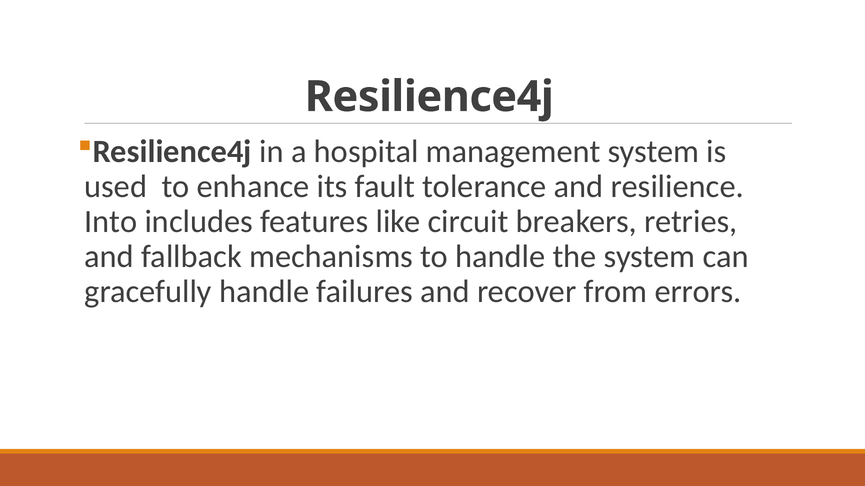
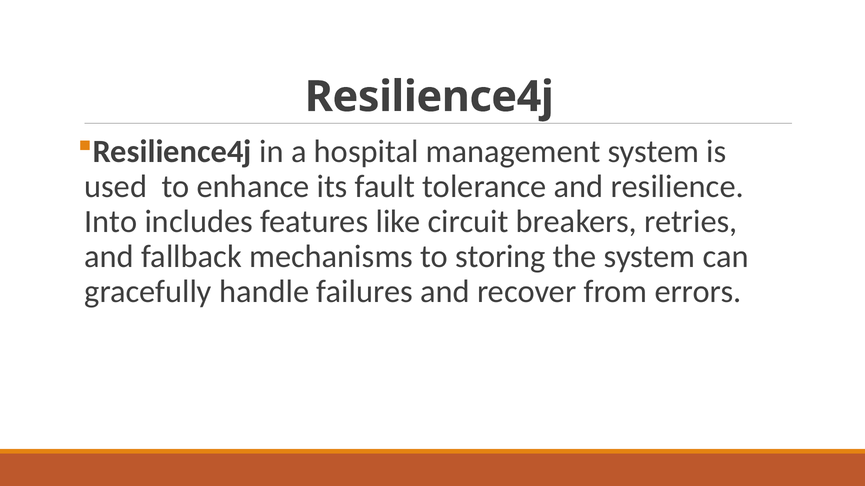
to handle: handle -> storing
